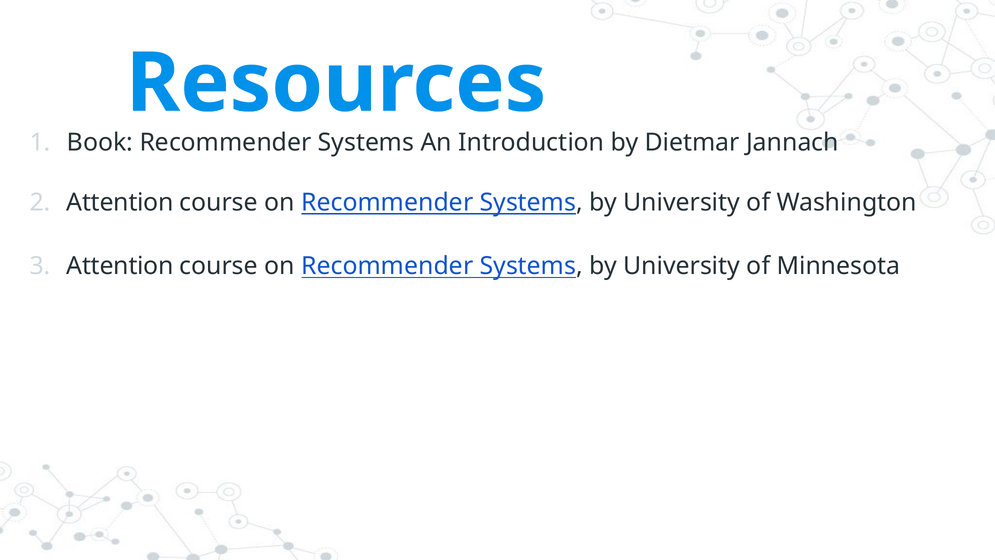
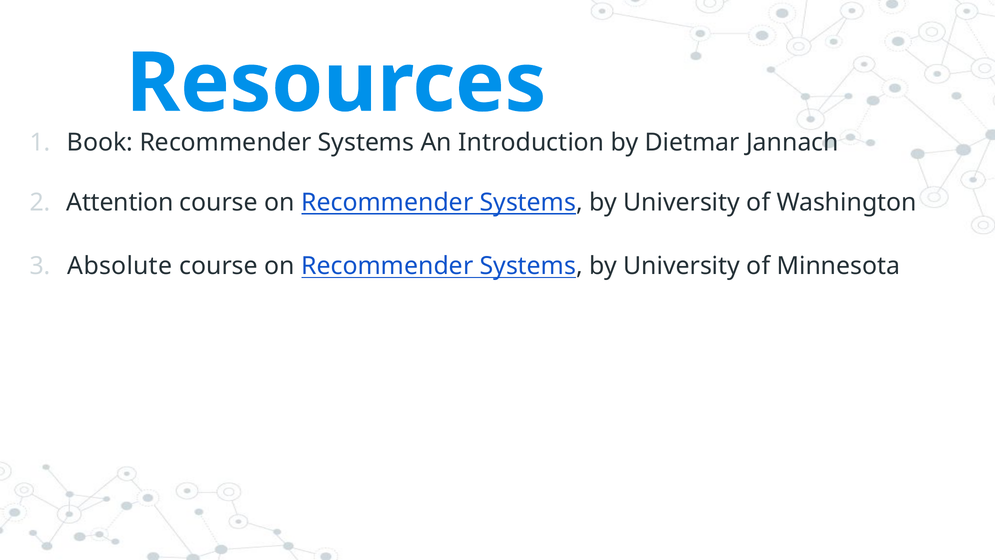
Attention at (120, 266): Attention -> Absolute
